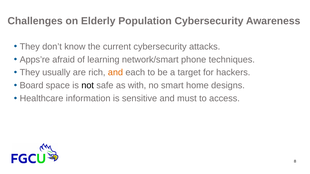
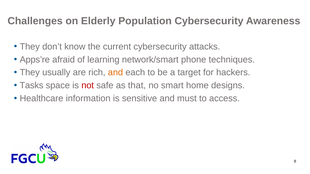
Board: Board -> Tasks
not colour: black -> red
with: with -> that
